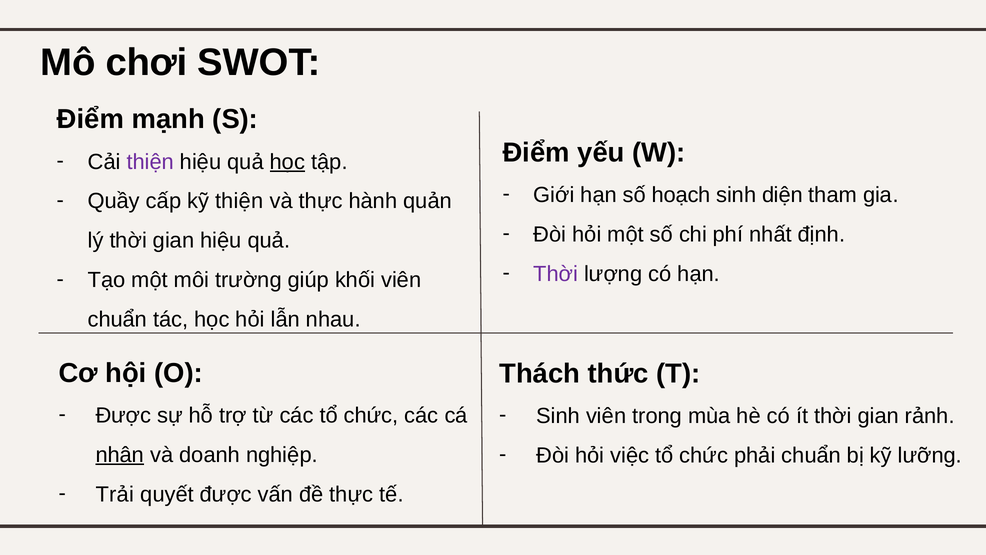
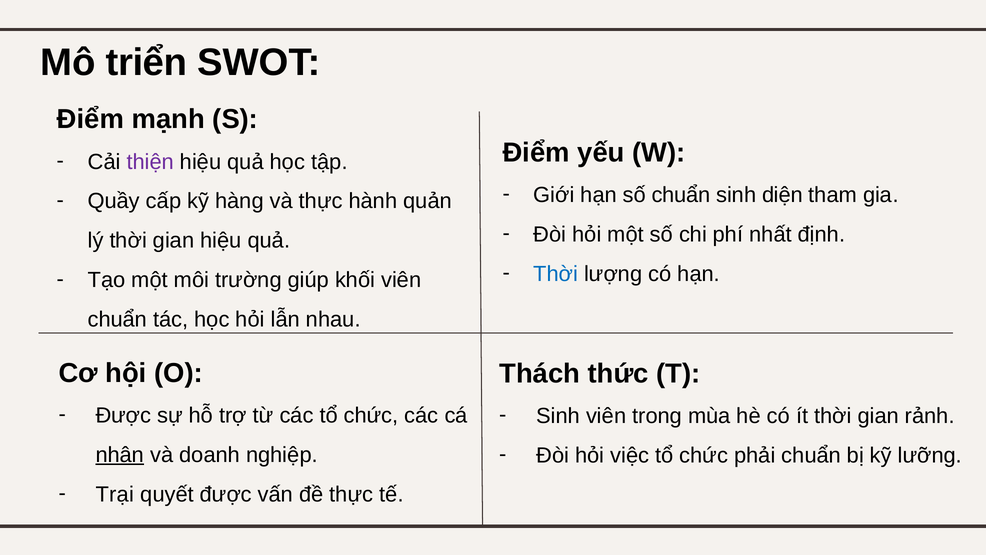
chơi: chơi -> triển
học at (287, 162) underline: present -> none
số hoạch: hoạch -> chuẩn
kỹ thiện: thiện -> hàng
Thời at (556, 274) colour: purple -> blue
Trải: Trải -> Trại
